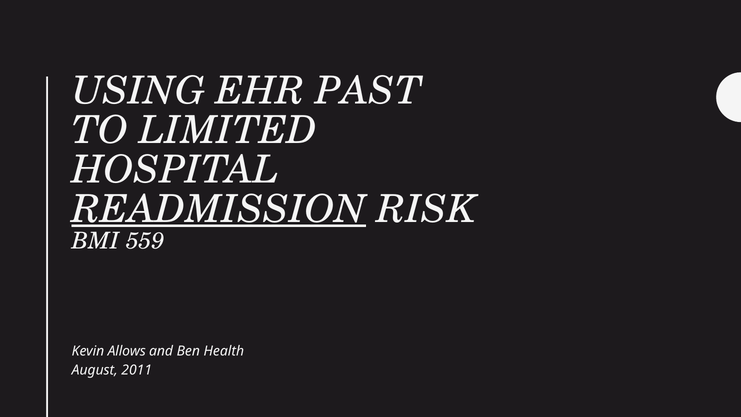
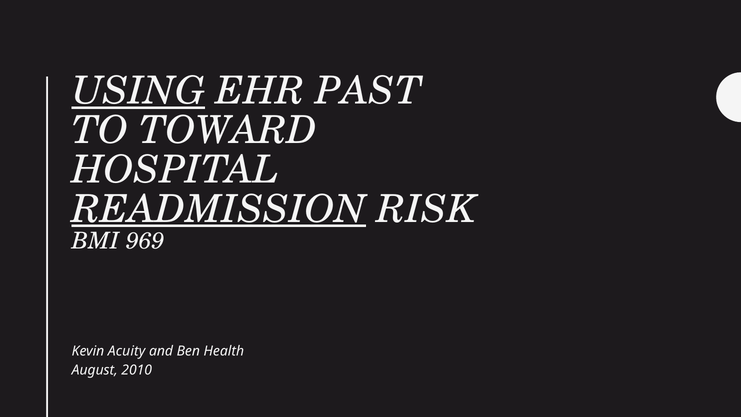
USING underline: none -> present
LIMITED: LIMITED -> TOWARD
559: 559 -> 969
Allows: Allows -> Acuity
2011: 2011 -> 2010
